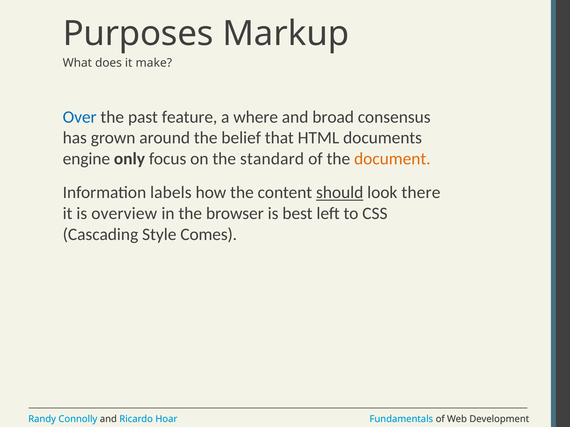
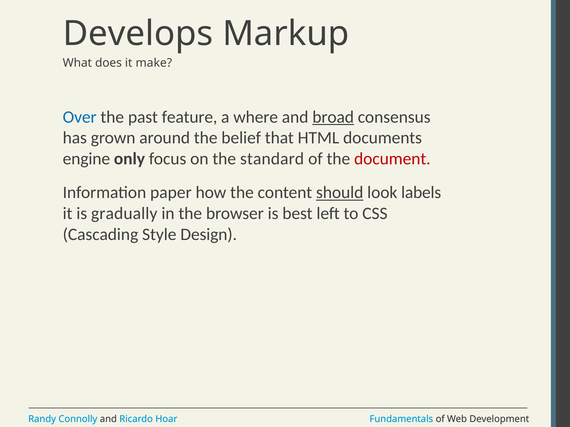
Purposes: Purposes -> Develops
broad underline: none -> present
document colour: orange -> red
labels: labels -> paper
there: there -> labels
overview: overview -> gradually
Comes: Comes -> Design
